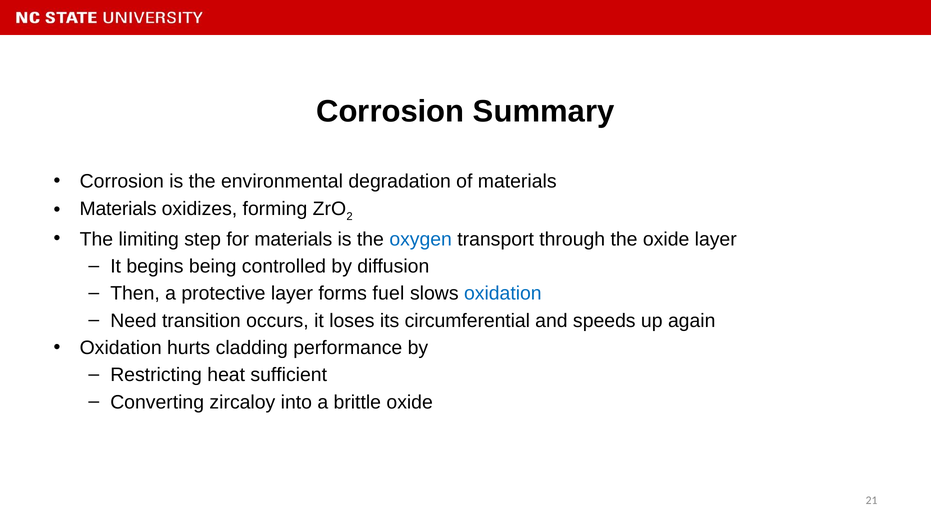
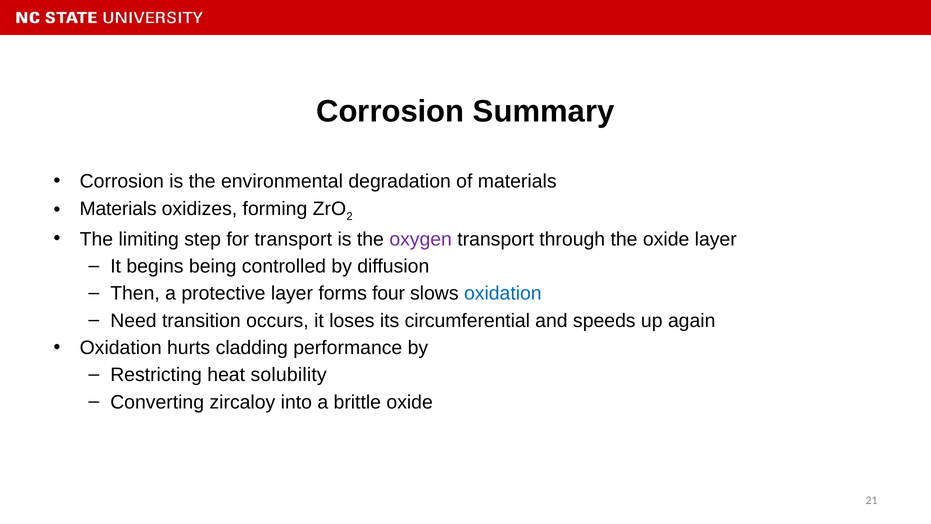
for materials: materials -> transport
oxygen colour: blue -> purple
fuel: fuel -> four
sufficient: sufficient -> solubility
